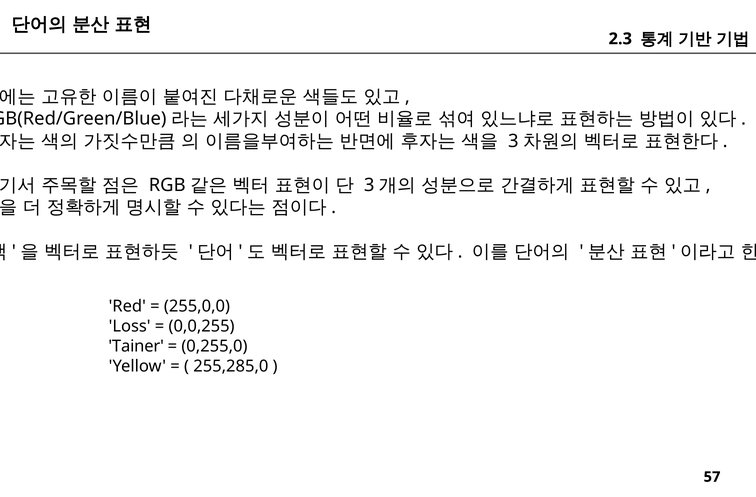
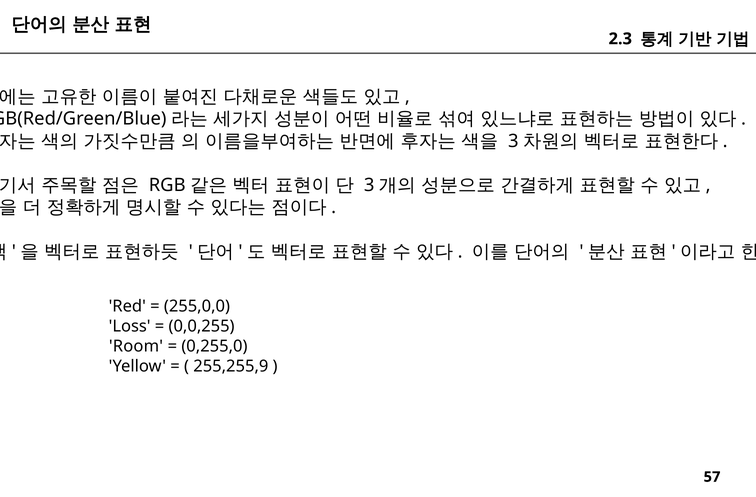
Tainer: Tainer -> Room
255,285,0: 255,285,0 -> 255,255,9
